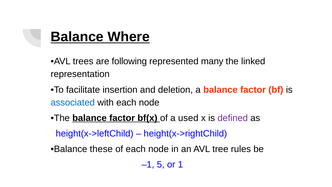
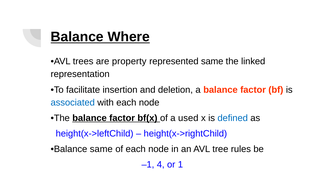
following: following -> property
represented many: many -> same
defined colour: purple -> blue
Balance these: these -> same
5: 5 -> 4
